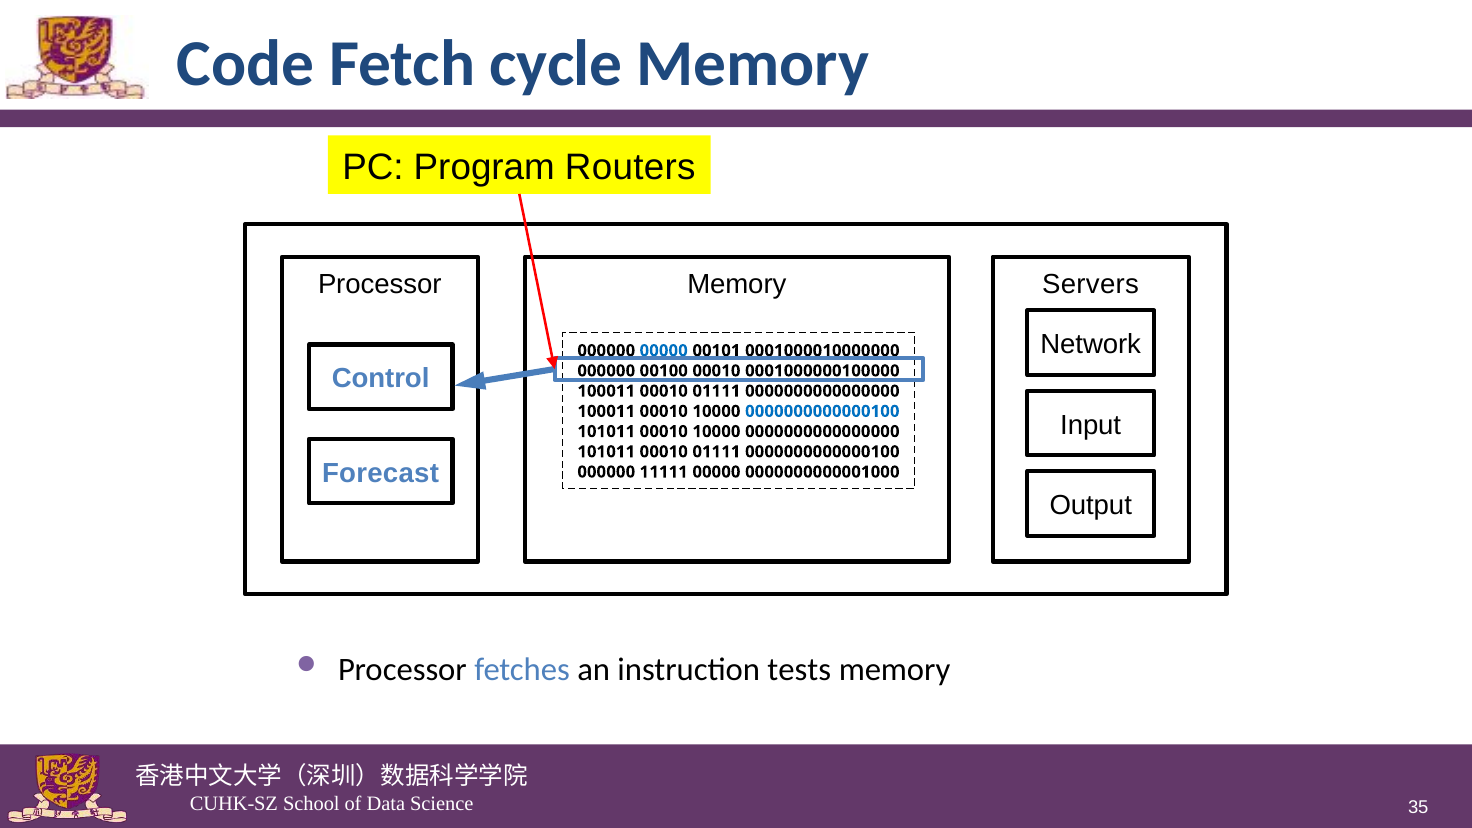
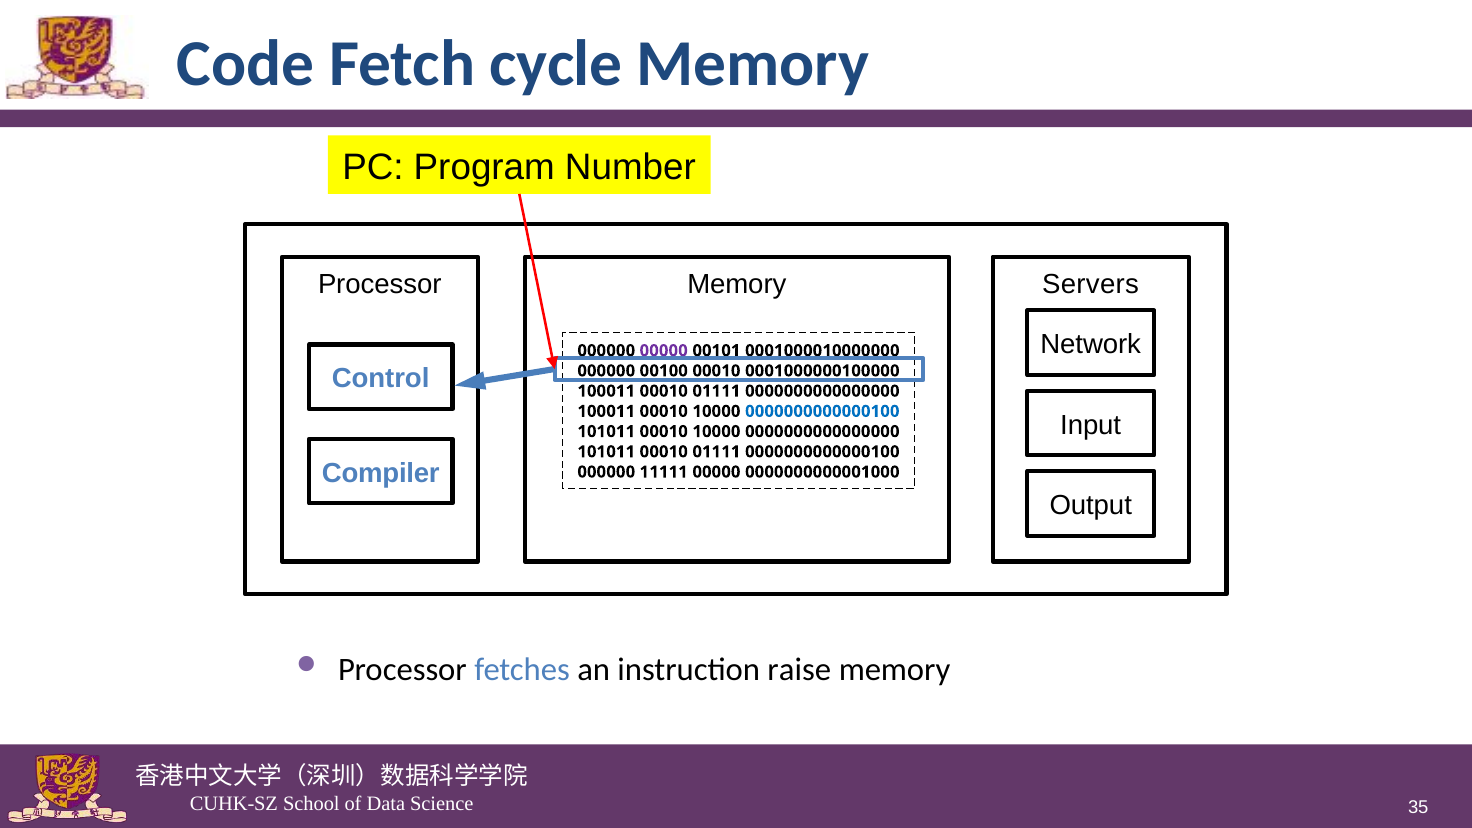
Routers: Routers -> Number
00000 at (664, 351) colour: blue -> purple
Forecast: Forecast -> Compiler
tests: tests -> raise
